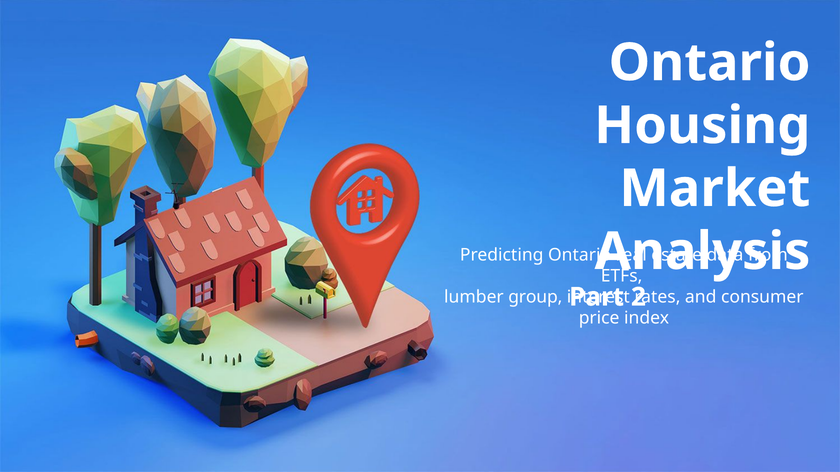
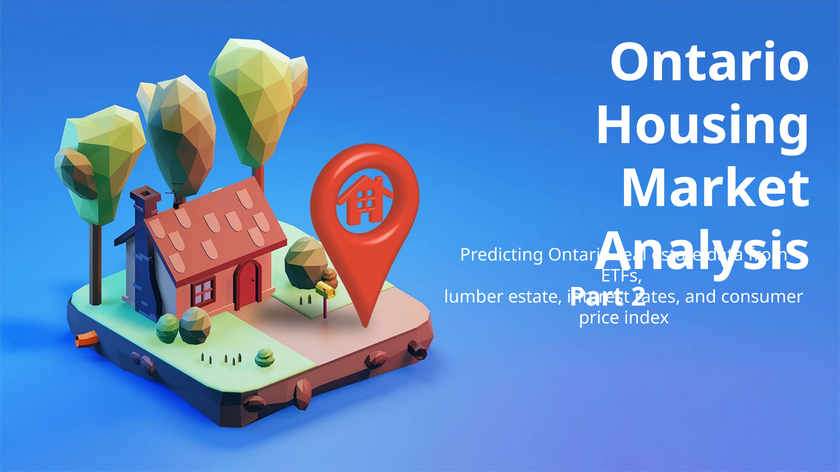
lumber group: group -> estate
